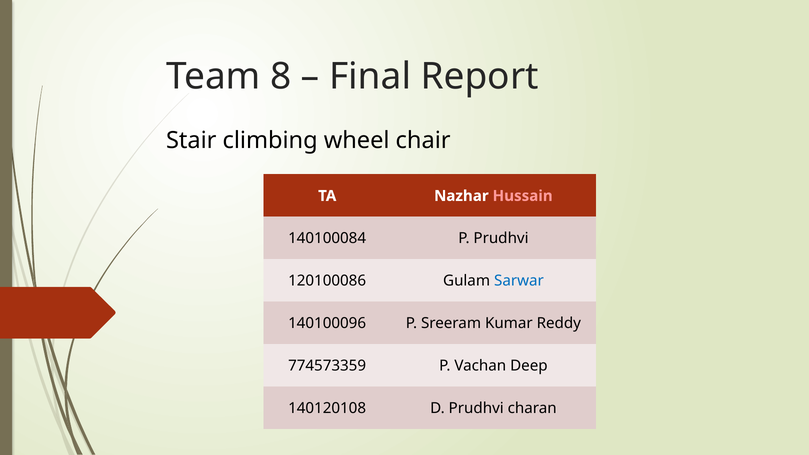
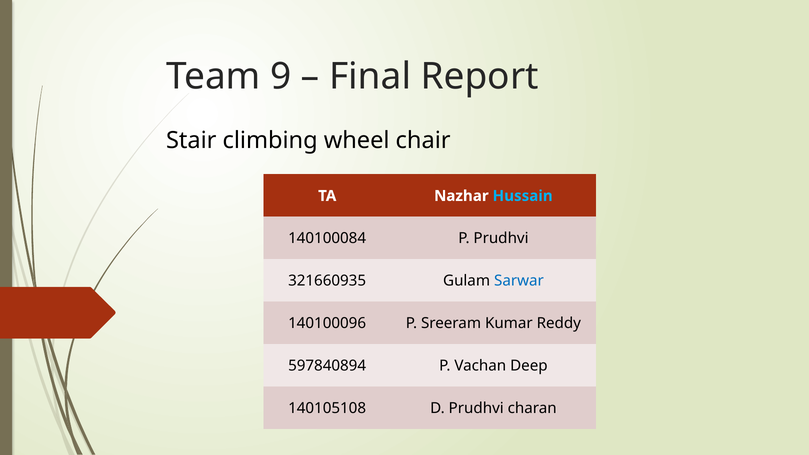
8: 8 -> 9
Hussain colour: pink -> light blue
120100086: 120100086 -> 321660935
774573359: 774573359 -> 597840894
140120108: 140120108 -> 140105108
